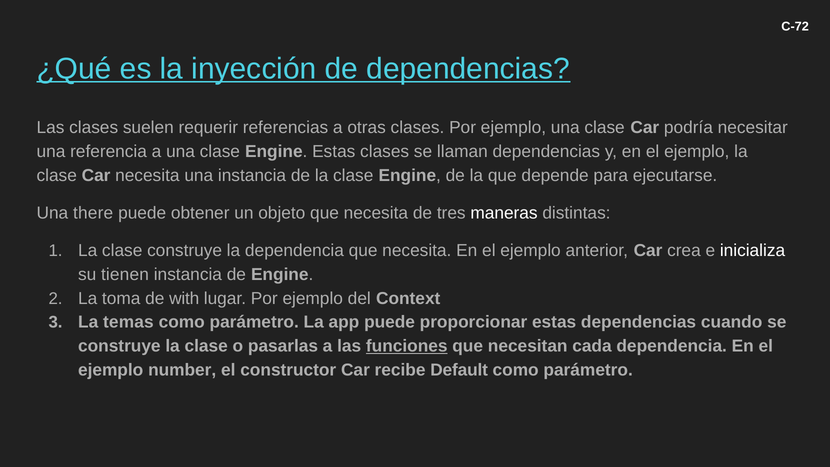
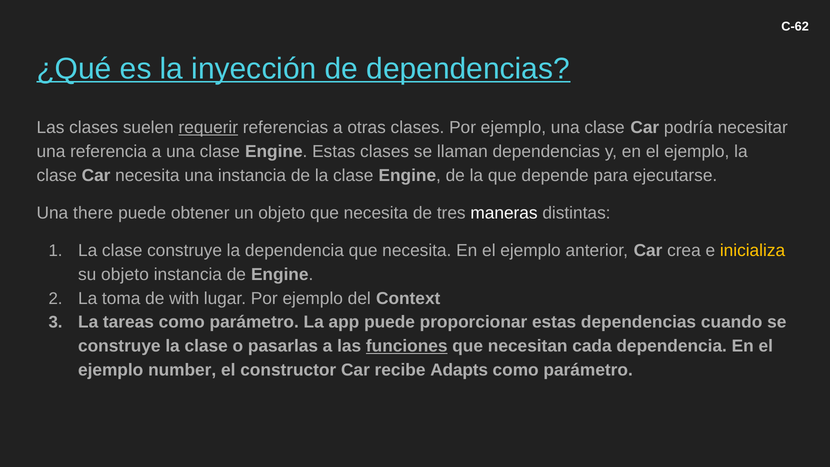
C-72: C-72 -> C-62
requerir underline: none -> present
inicializa colour: white -> yellow
su tienen: tienen -> objeto
temas: temas -> tareas
Default: Default -> Adapts
